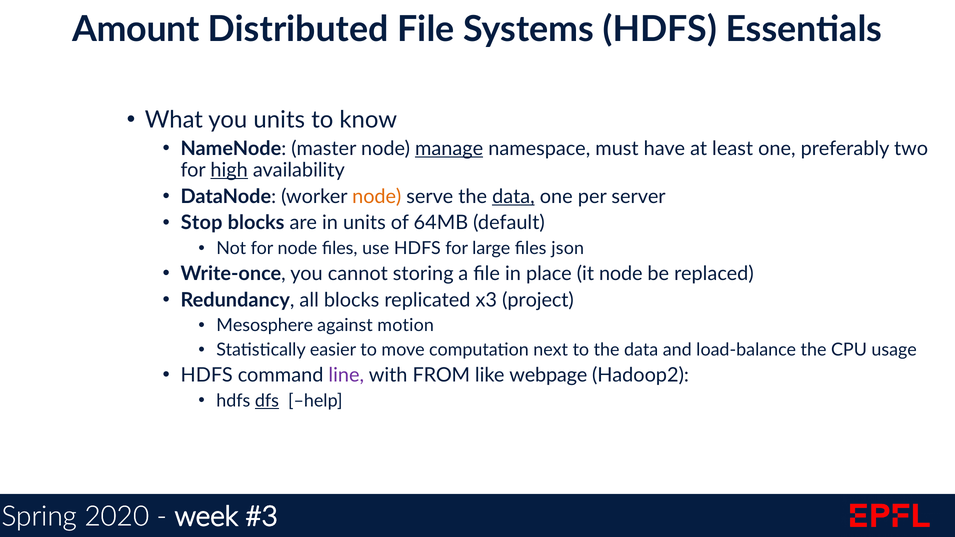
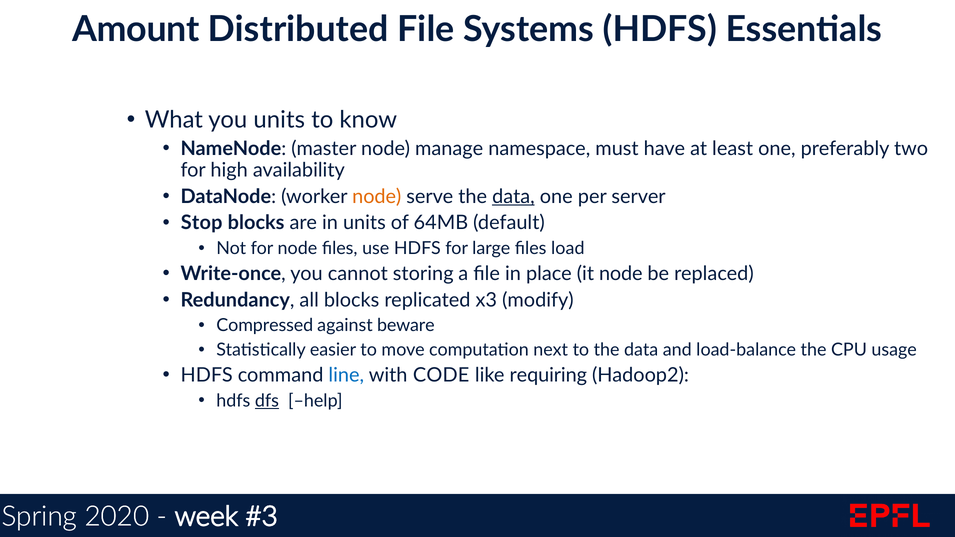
manage underline: present -> none
high underline: present -> none
json: json -> load
project: project -> modify
Mesosphere: Mesosphere -> Compressed
motion: motion -> beware
line colour: purple -> blue
FROM: FROM -> CODE
webpage: webpage -> requiring
